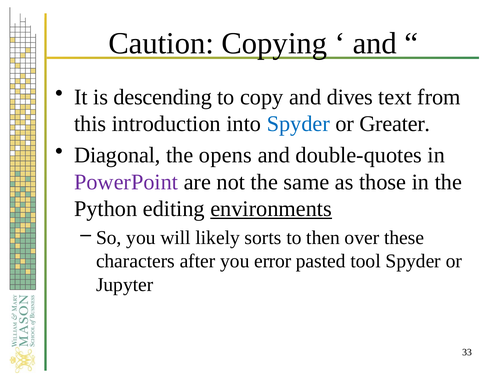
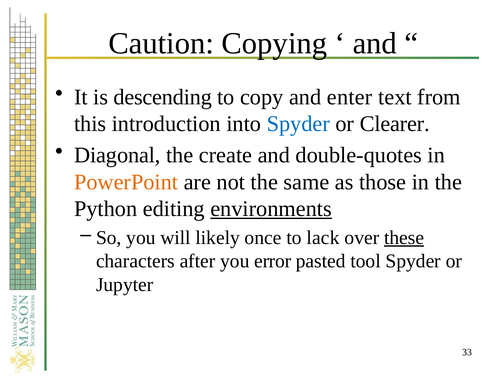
dives: dives -> enter
Greater: Greater -> Clearer
opens: opens -> create
PowerPoint colour: purple -> orange
sorts: sorts -> once
then: then -> lack
these underline: none -> present
